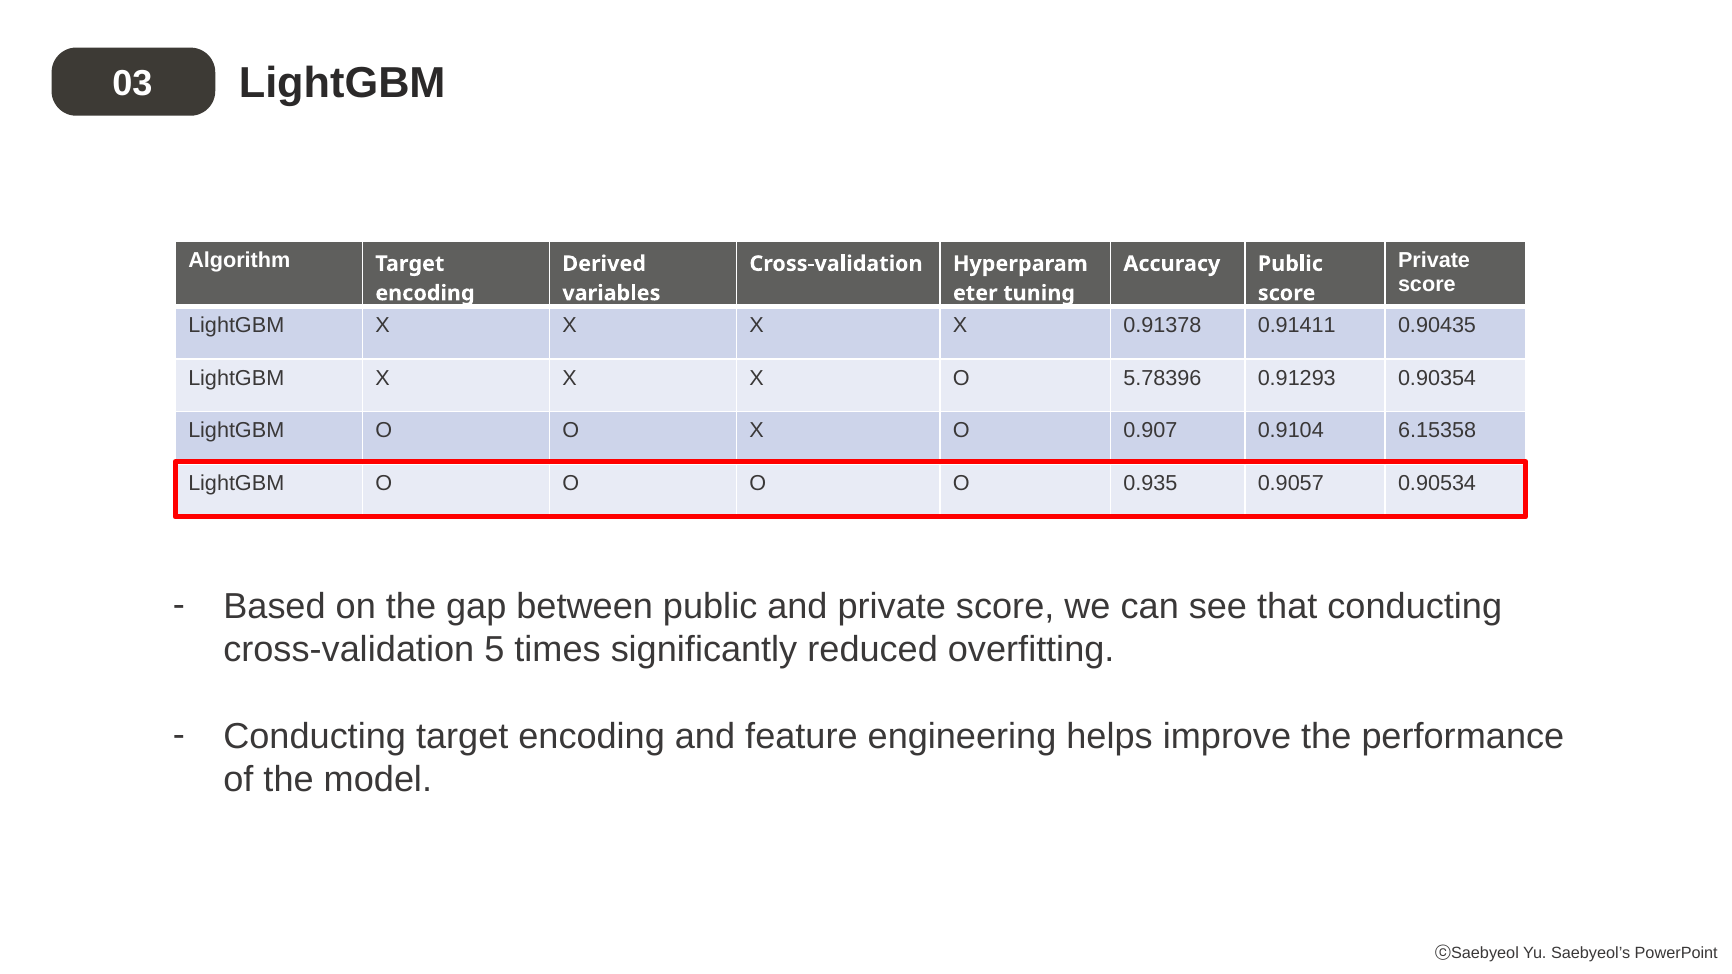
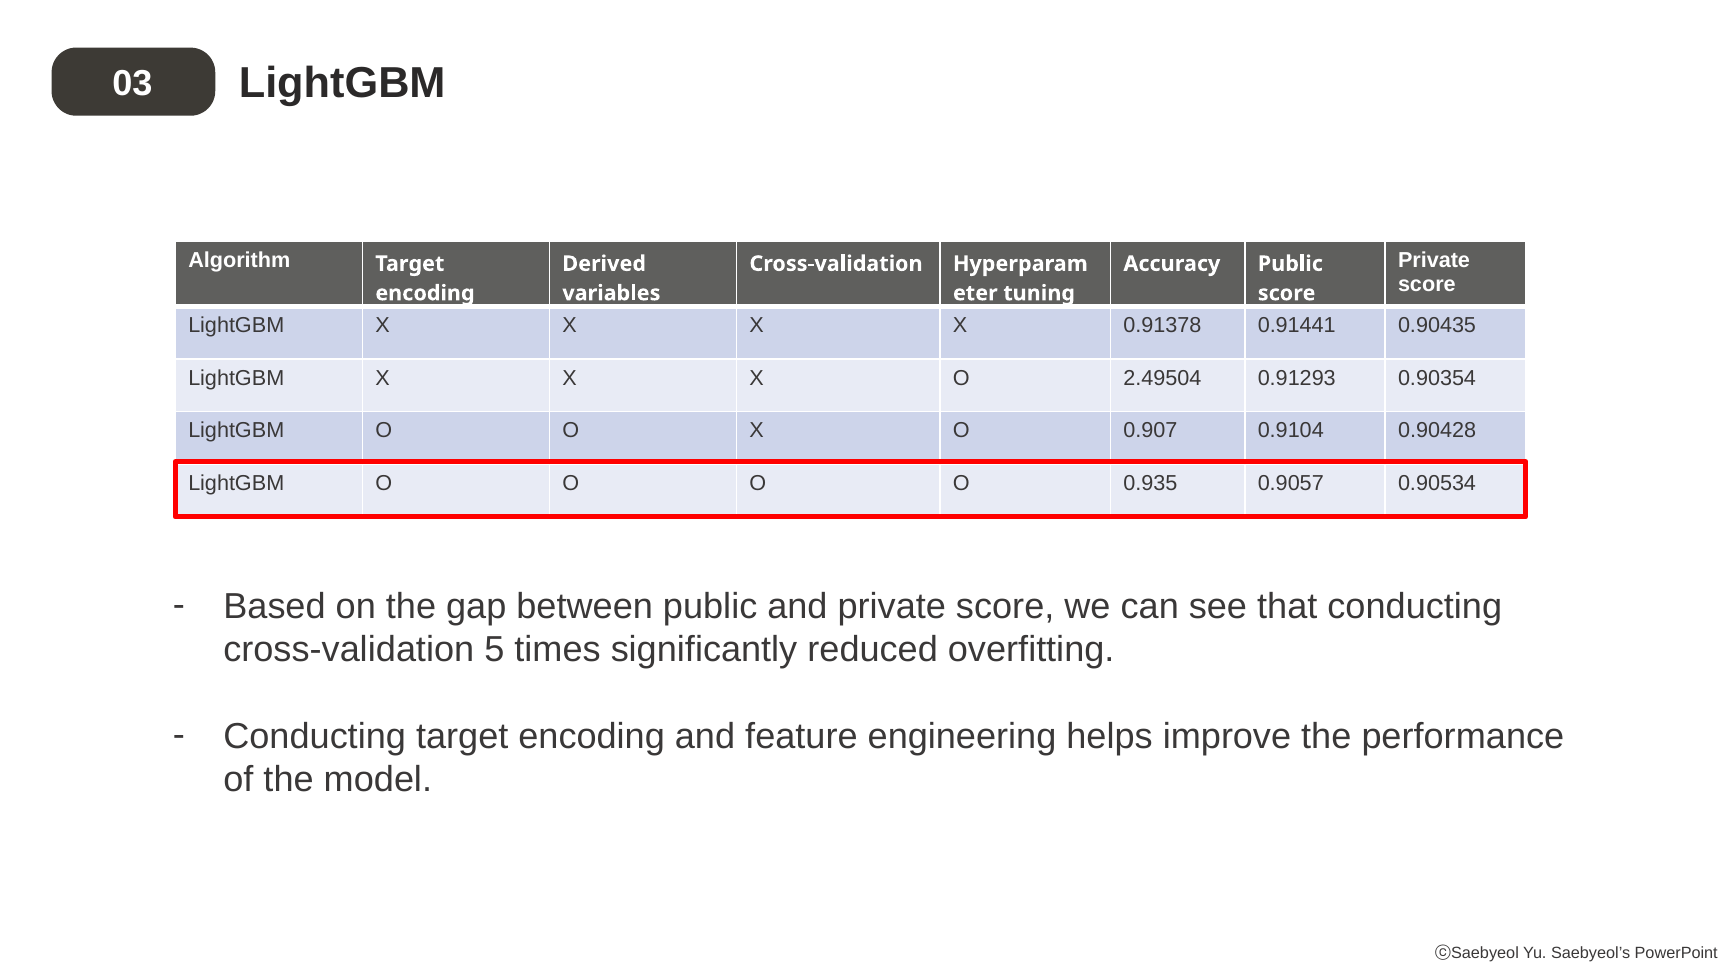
0.91411: 0.91411 -> 0.91441
5.78396: 5.78396 -> 2.49504
6.15358: 6.15358 -> 0.90428
